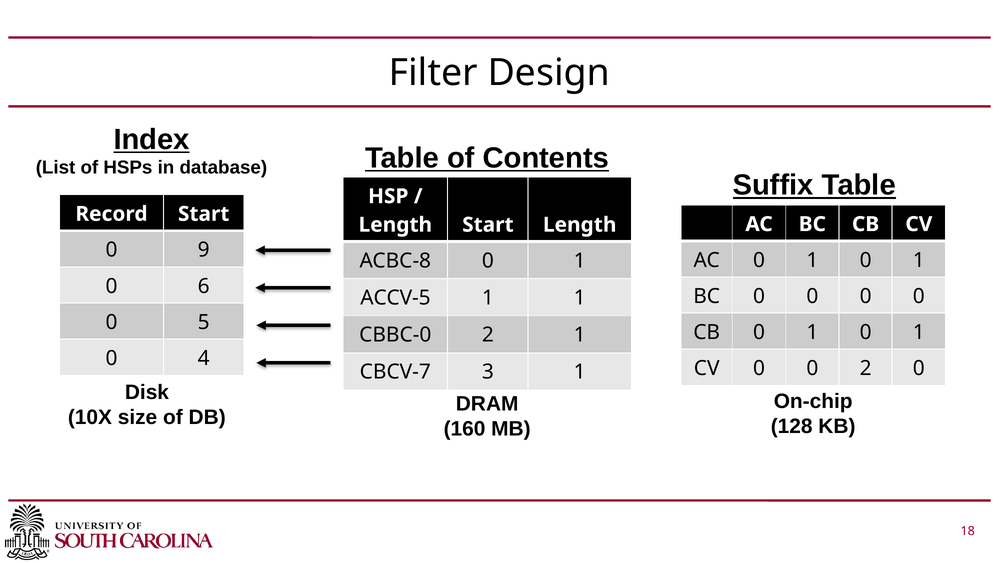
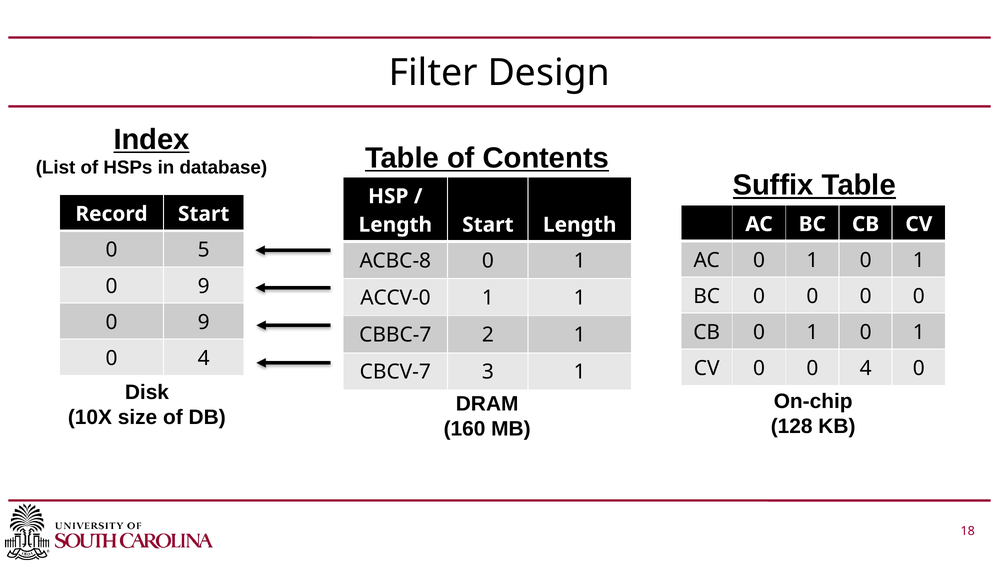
9: 9 -> 5
6 at (204, 286): 6 -> 9
ACCV-5: ACCV-5 -> ACCV-0
5 at (204, 323): 5 -> 9
CBBC-0: CBBC-0 -> CBBC-7
0 0 2: 2 -> 4
